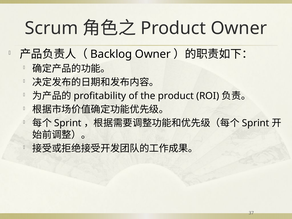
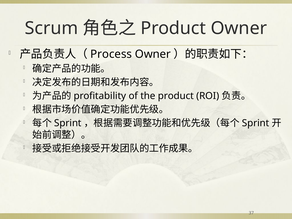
Backlog: Backlog -> Process
